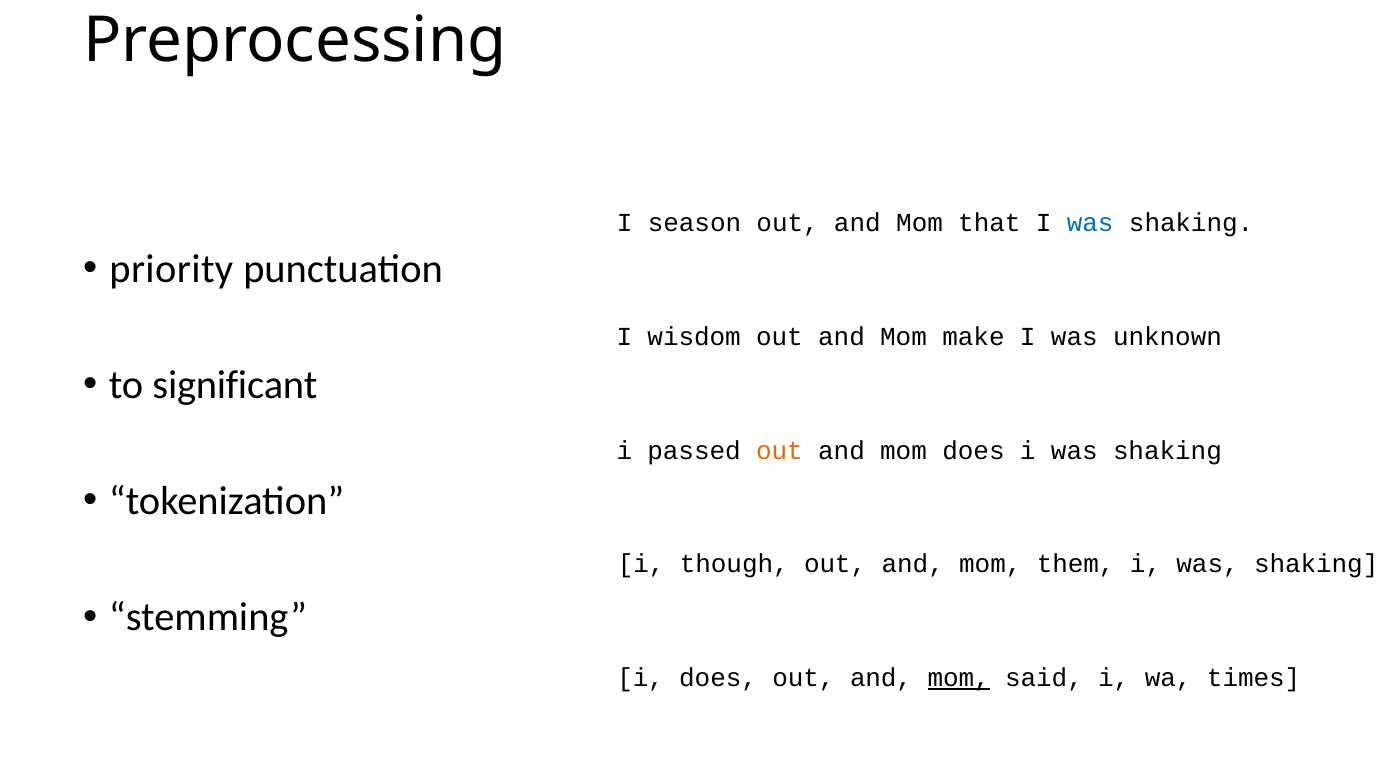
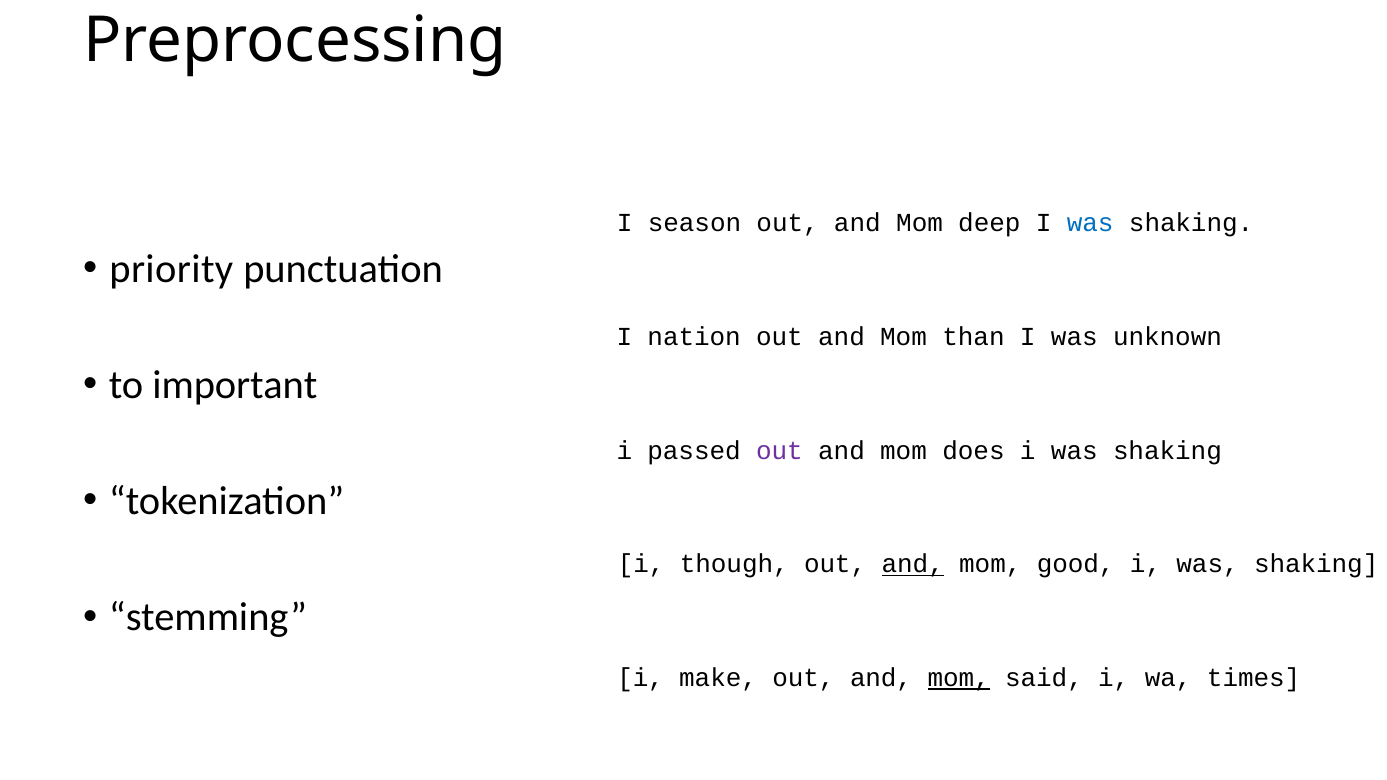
that: that -> deep
wisdom: wisdom -> nation
make: make -> than
significant: significant -> important
out at (779, 451) colour: orange -> purple
and at (913, 564) underline: none -> present
them: them -> good
i does: does -> make
